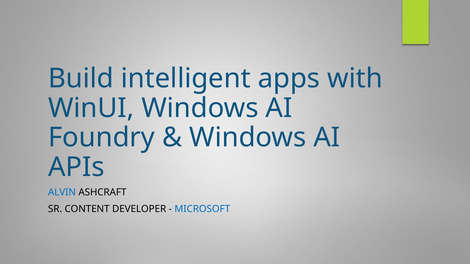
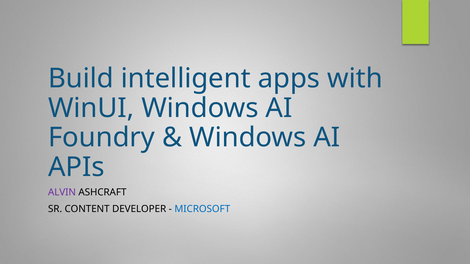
ALVIN colour: blue -> purple
